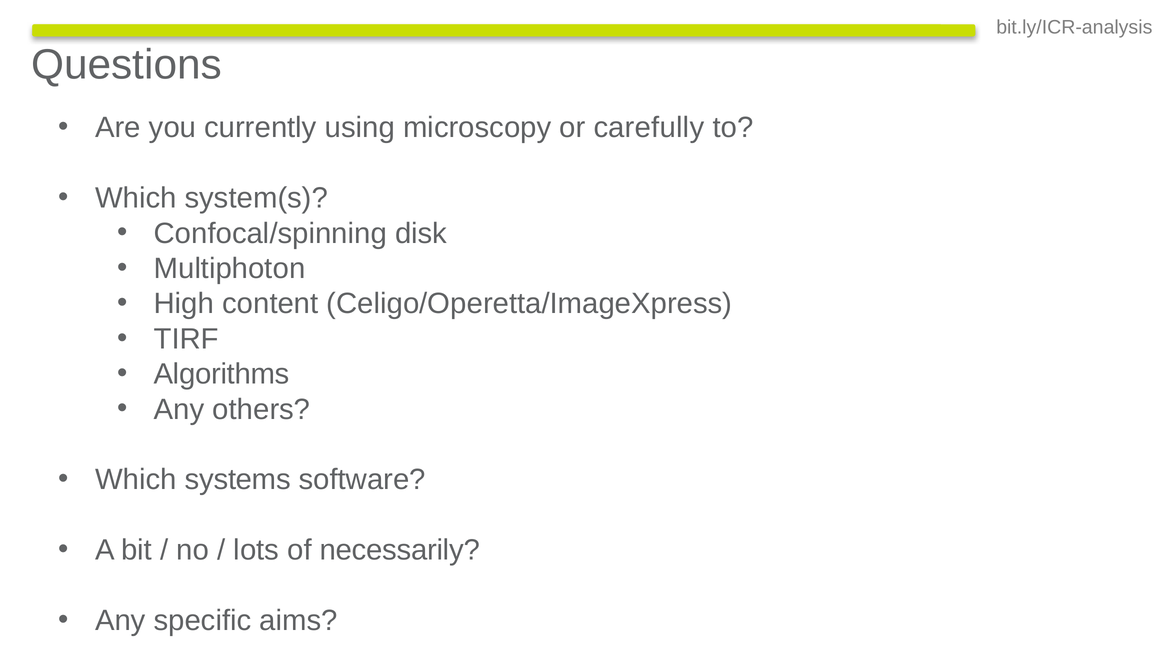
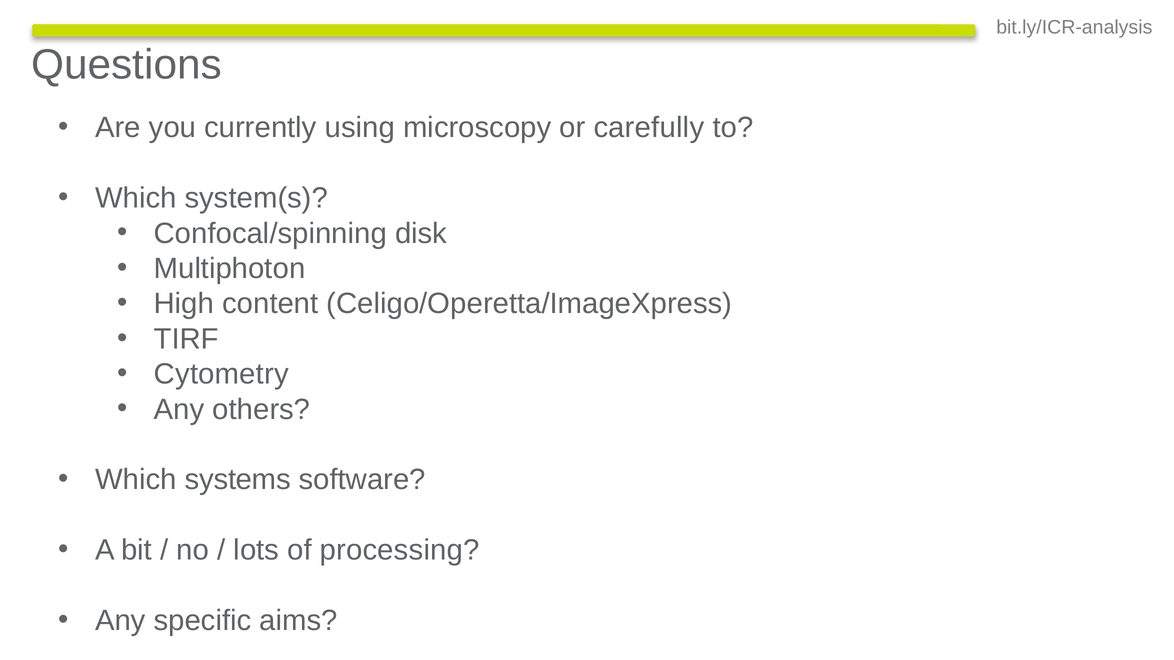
Algorithms: Algorithms -> Cytometry
necessarily: necessarily -> processing
